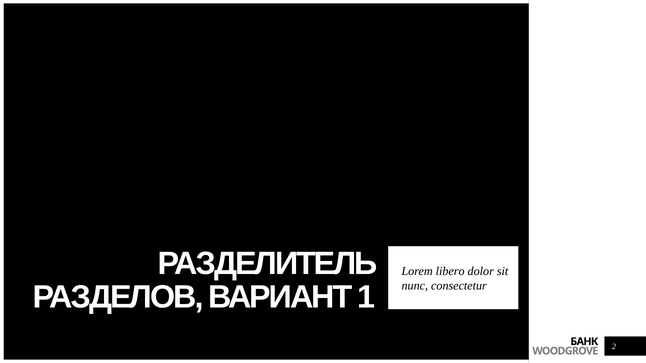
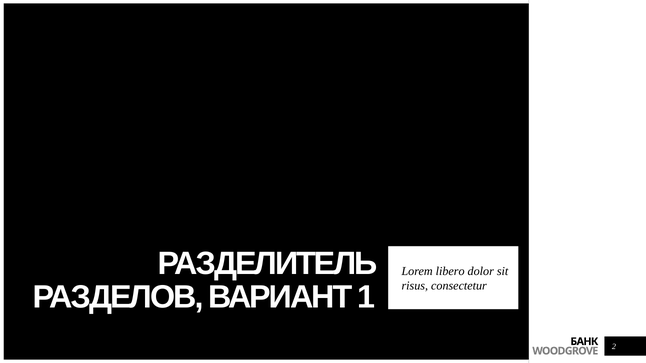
nunc: nunc -> risus
